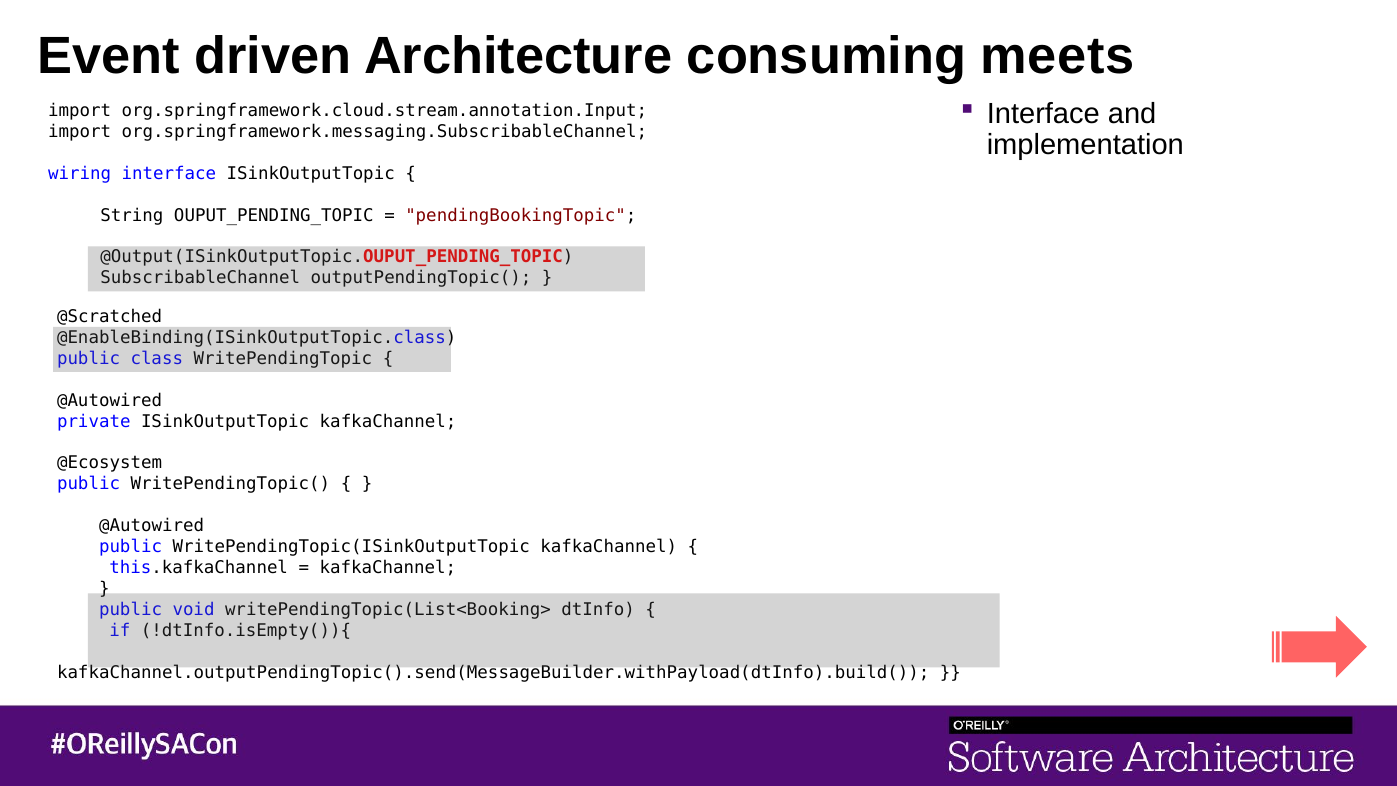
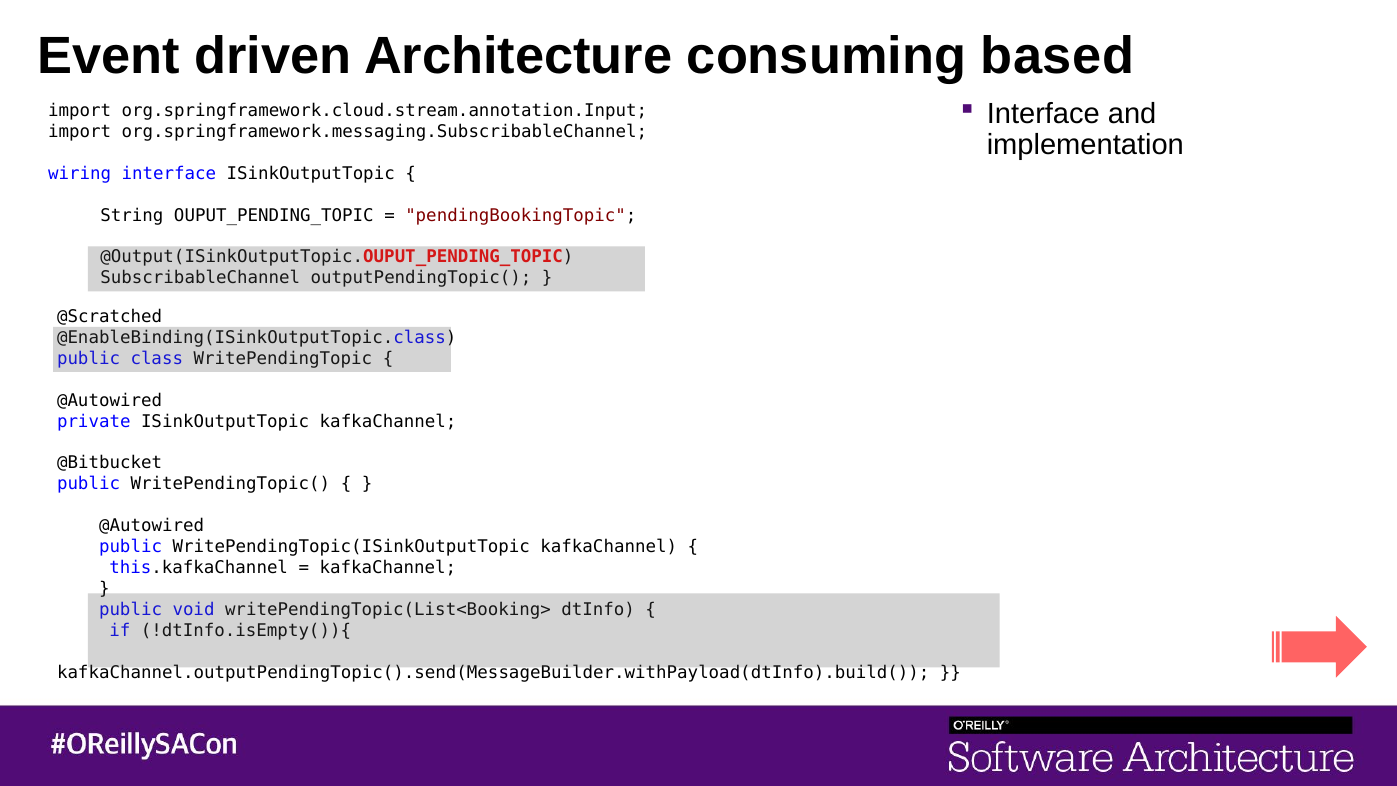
meets: meets -> based
@Ecosystem: @Ecosystem -> @Bitbucket
